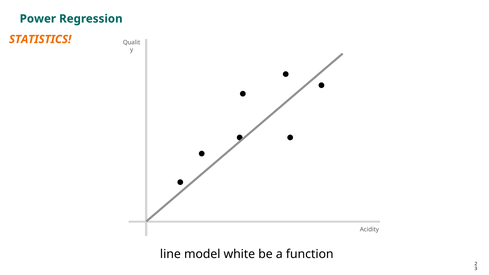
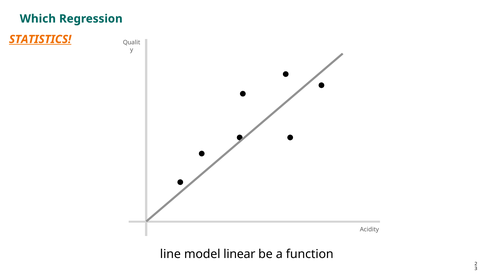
Power: Power -> Which
STATISTICS underline: none -> present
white: white -> linear
